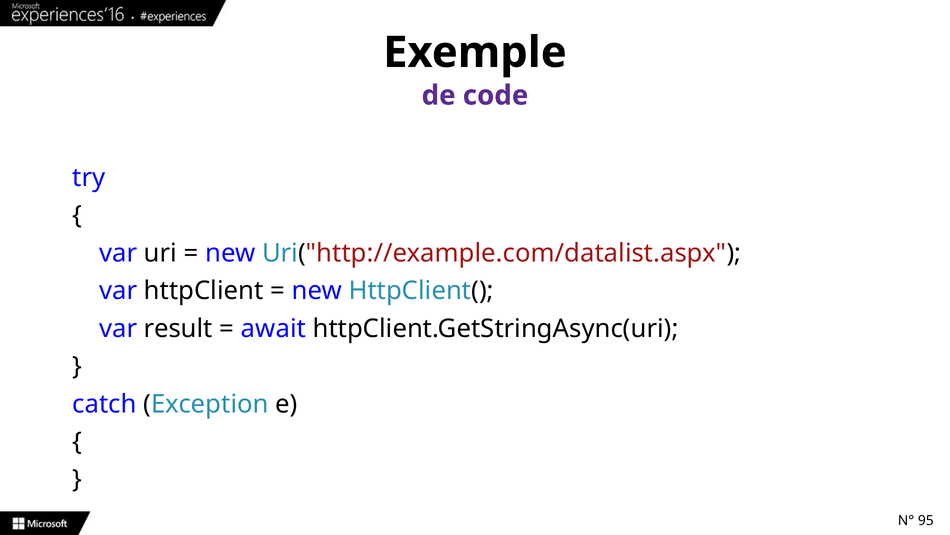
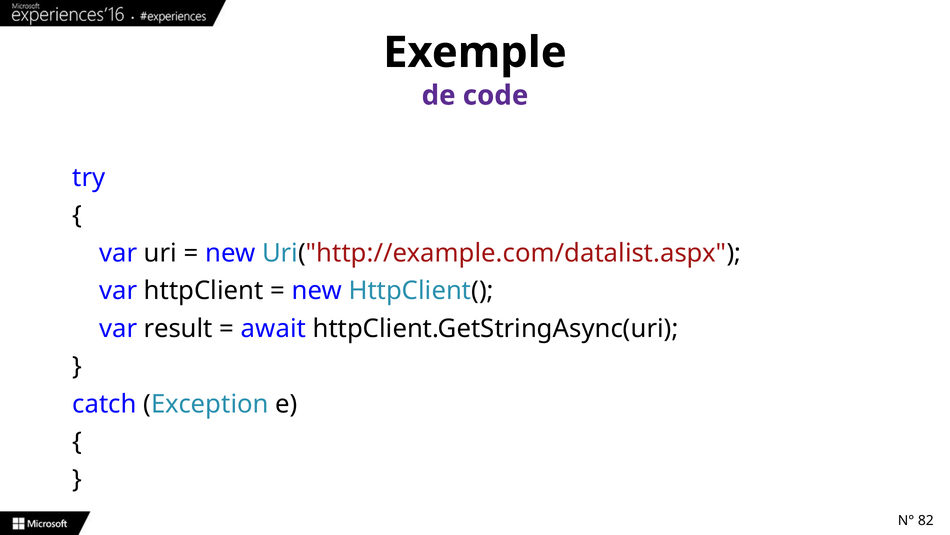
95: 95 -> 82
